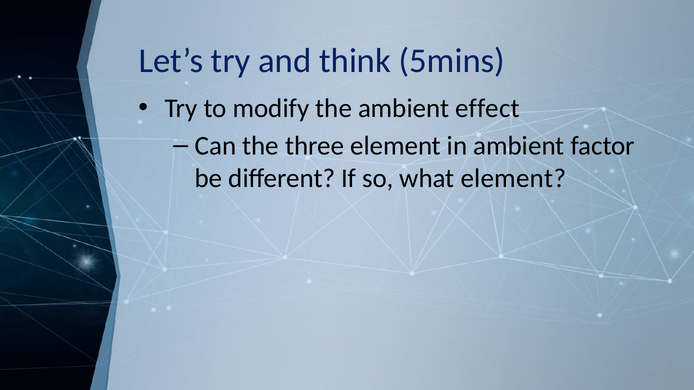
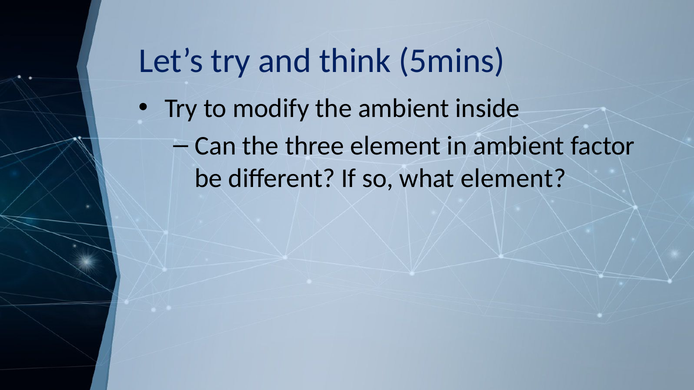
effect: effect -> inside
